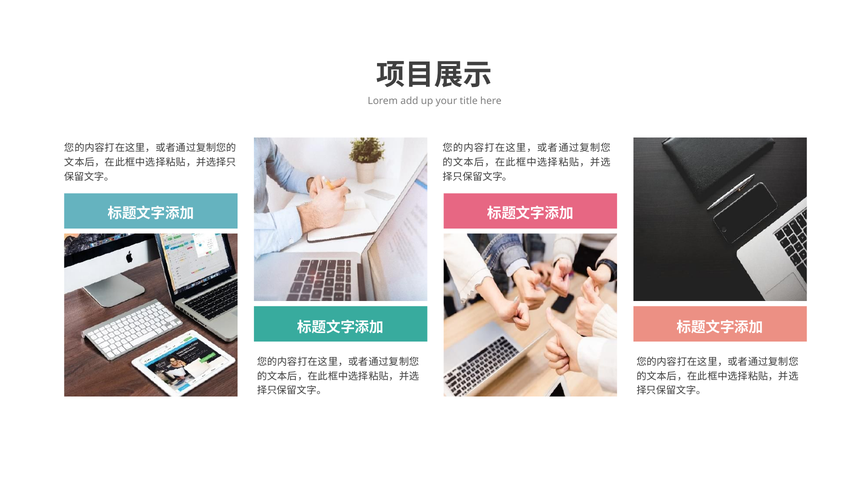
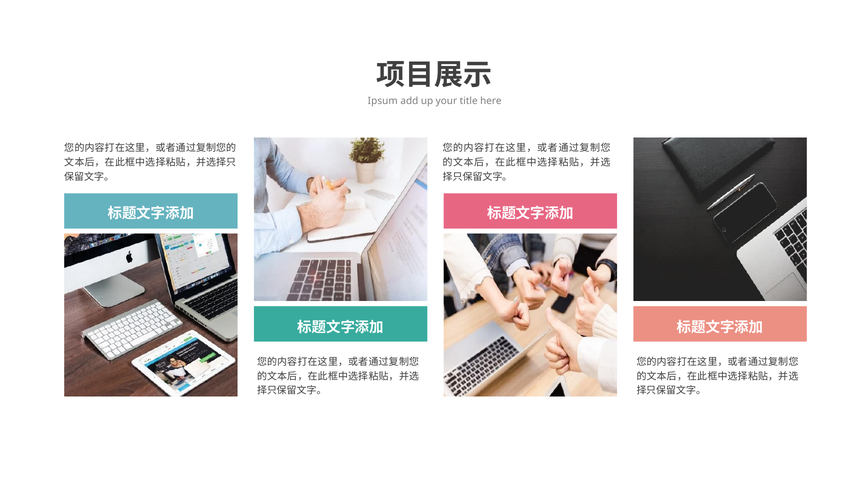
Lorem: Lorem -> Ipsum
